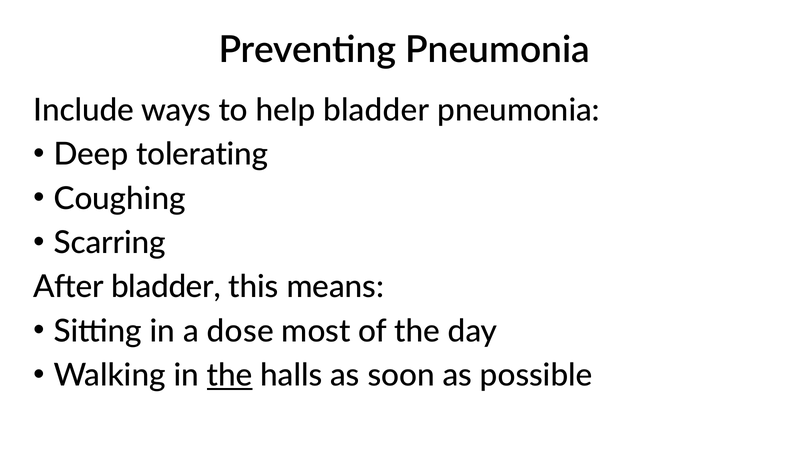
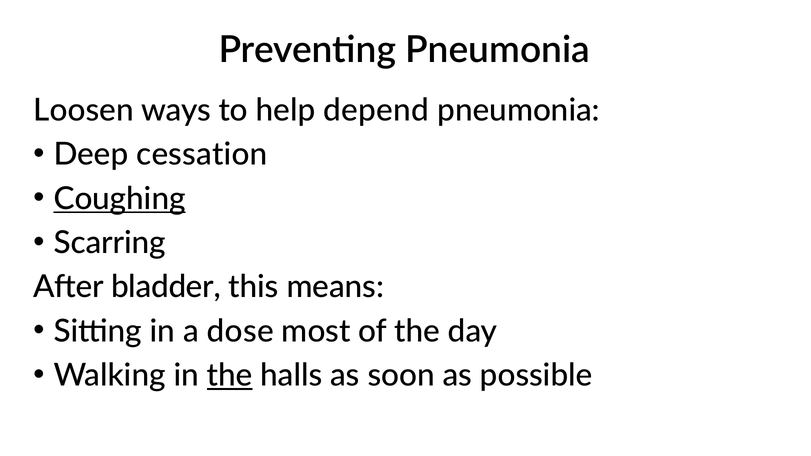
Include: Include -> Loosen
help bladder: bladder -> depend
tolerating: tolerating -> cessation
Coughing underline: none -> present
